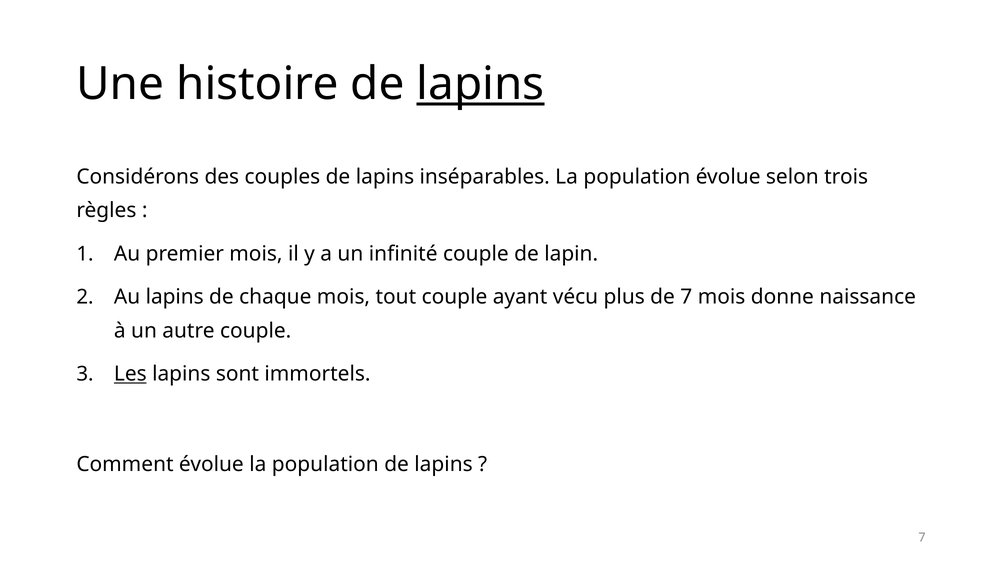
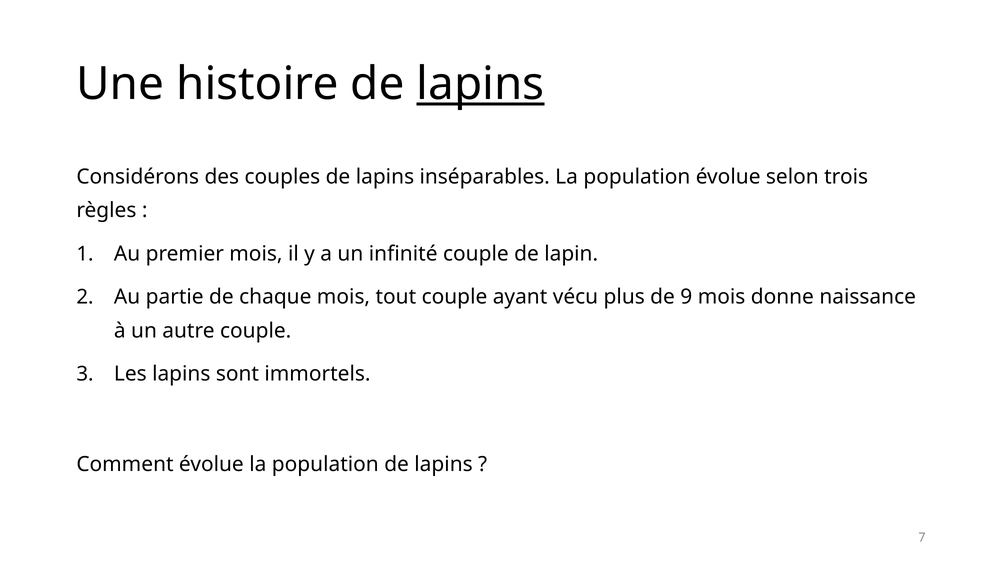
Au lapins: lapins -> partie
de 7: 7 -> 9
Les underline: present -> none
